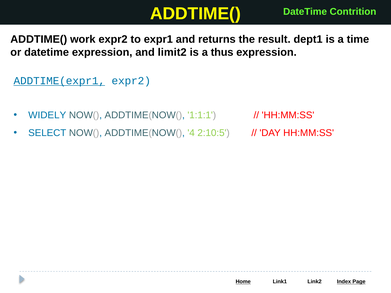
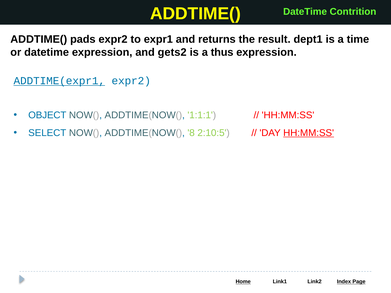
work: work -> pads
limit2: limit2 -> gets2
WIDELY: WIDELY -> OBJECT
4: 4 -> 8
HH:MM:SS at (309, 133) underline: none -> present
